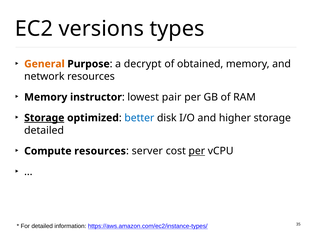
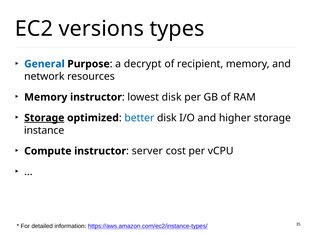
General colour: orange -> blue
obtained: obtained -> recipient
lowest pair: pair -> disk
detailed at (44, 130): detailed -> instance
Compute resources: resources -> instructor
per at (197, 151) underline: present -> none
